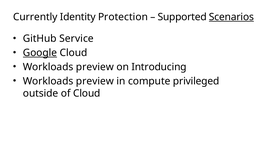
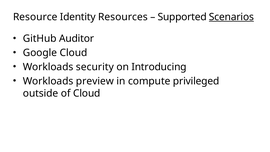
Currently: Currently -> Resource
Protection: Protection -> Resources
Service: Service -> Auditor
Google underline: present -> none
preview at (95, 67): preview -> security
